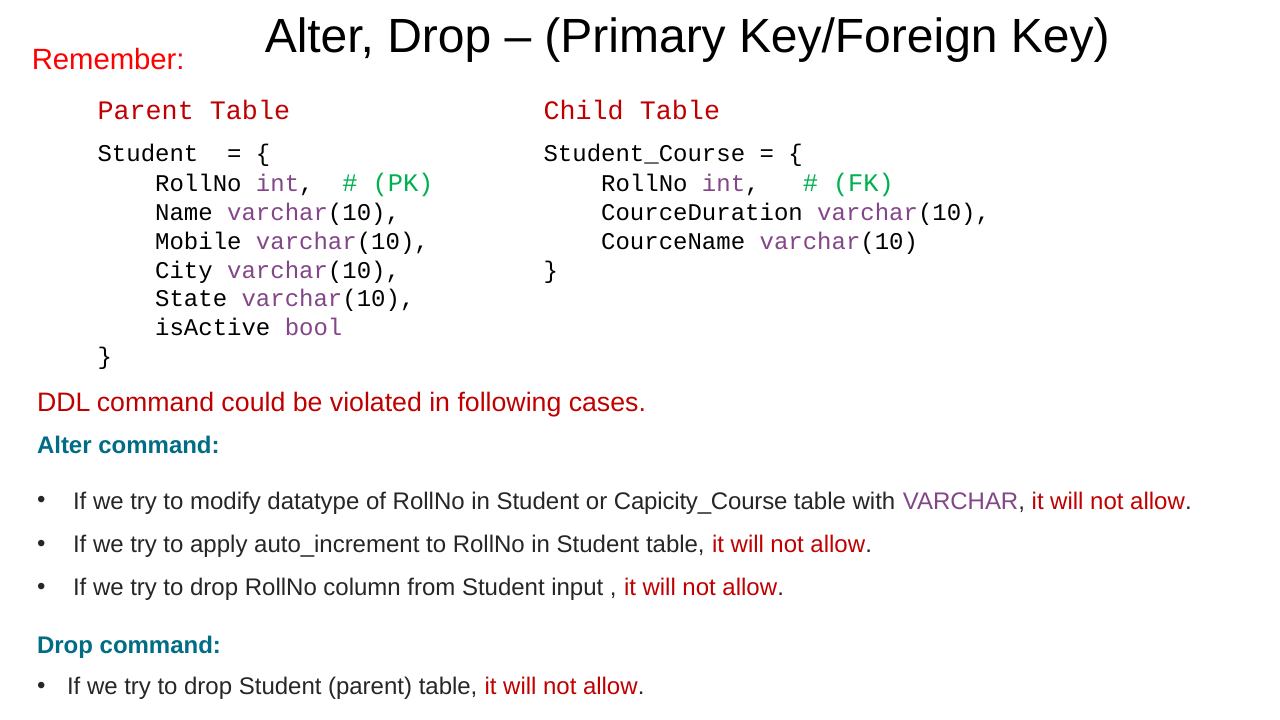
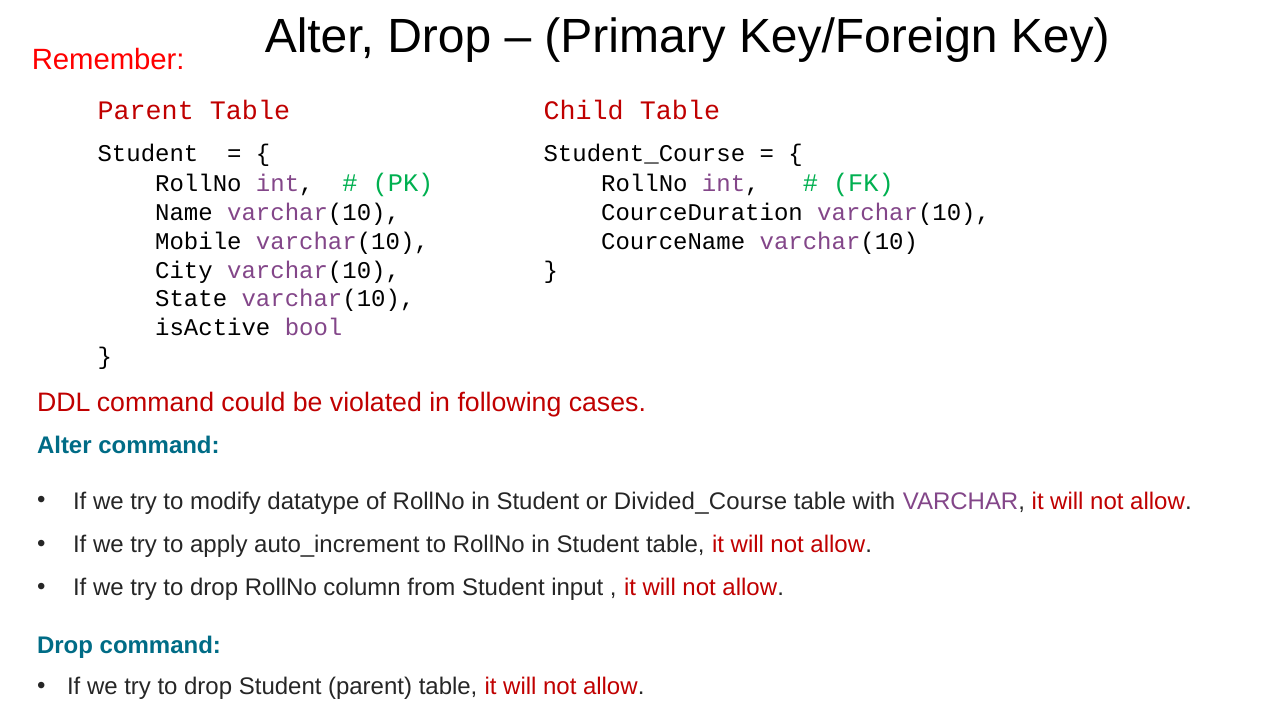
Capicity_Course: Capicity_Course -> Divided_Course
